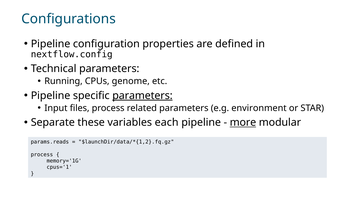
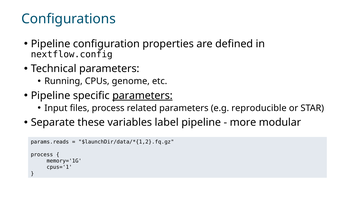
environment: environment -> reproducible
each: each -> label
more underline: present -> none
